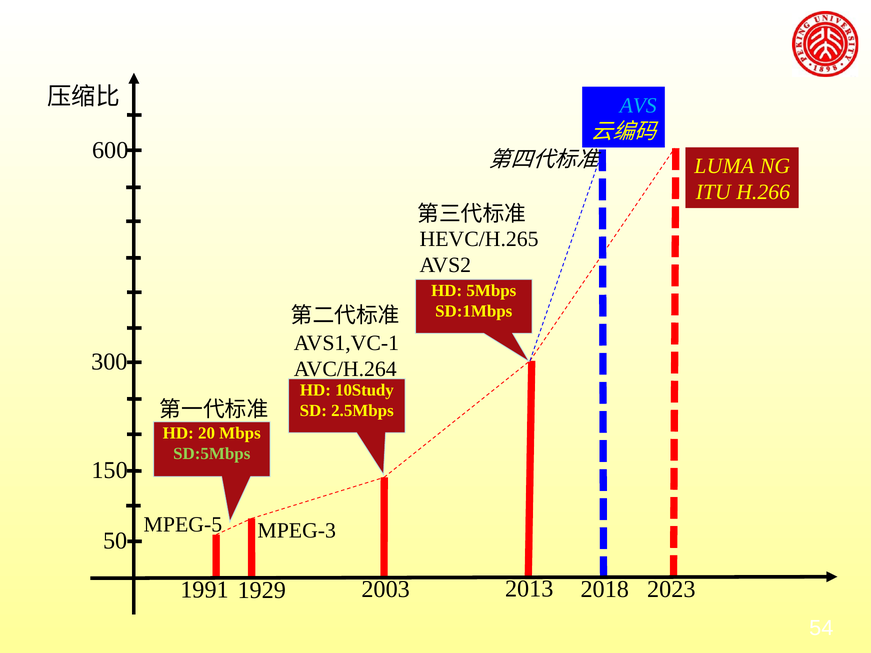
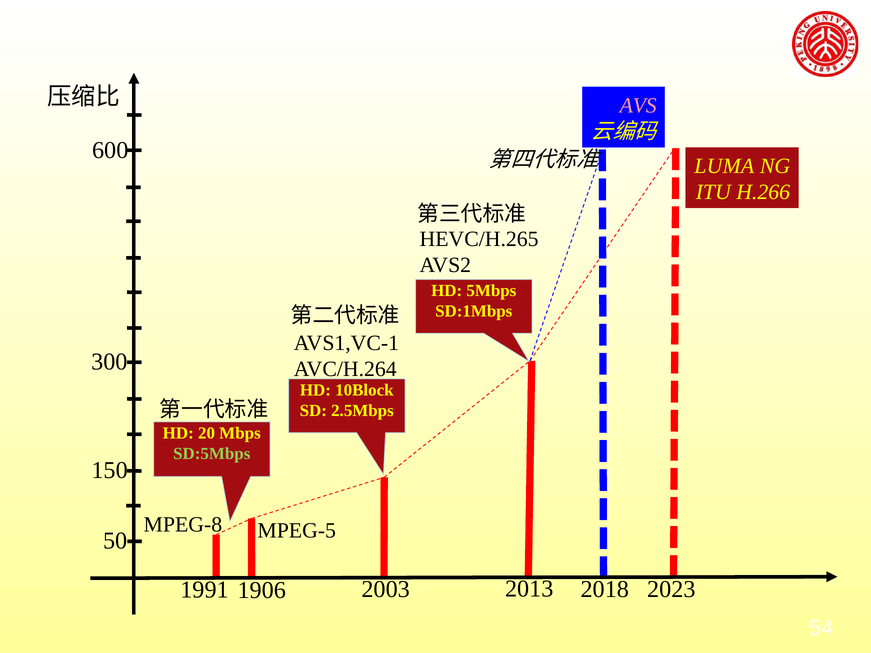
AVS colour: light blue -> pink
10Study: 10Study -> 10Block
MPEG-5: MPEG-5 -> MPEG-8
MPEG-3: MPEG-3 -> MPEG-5
1929: 1929 -> 1906
